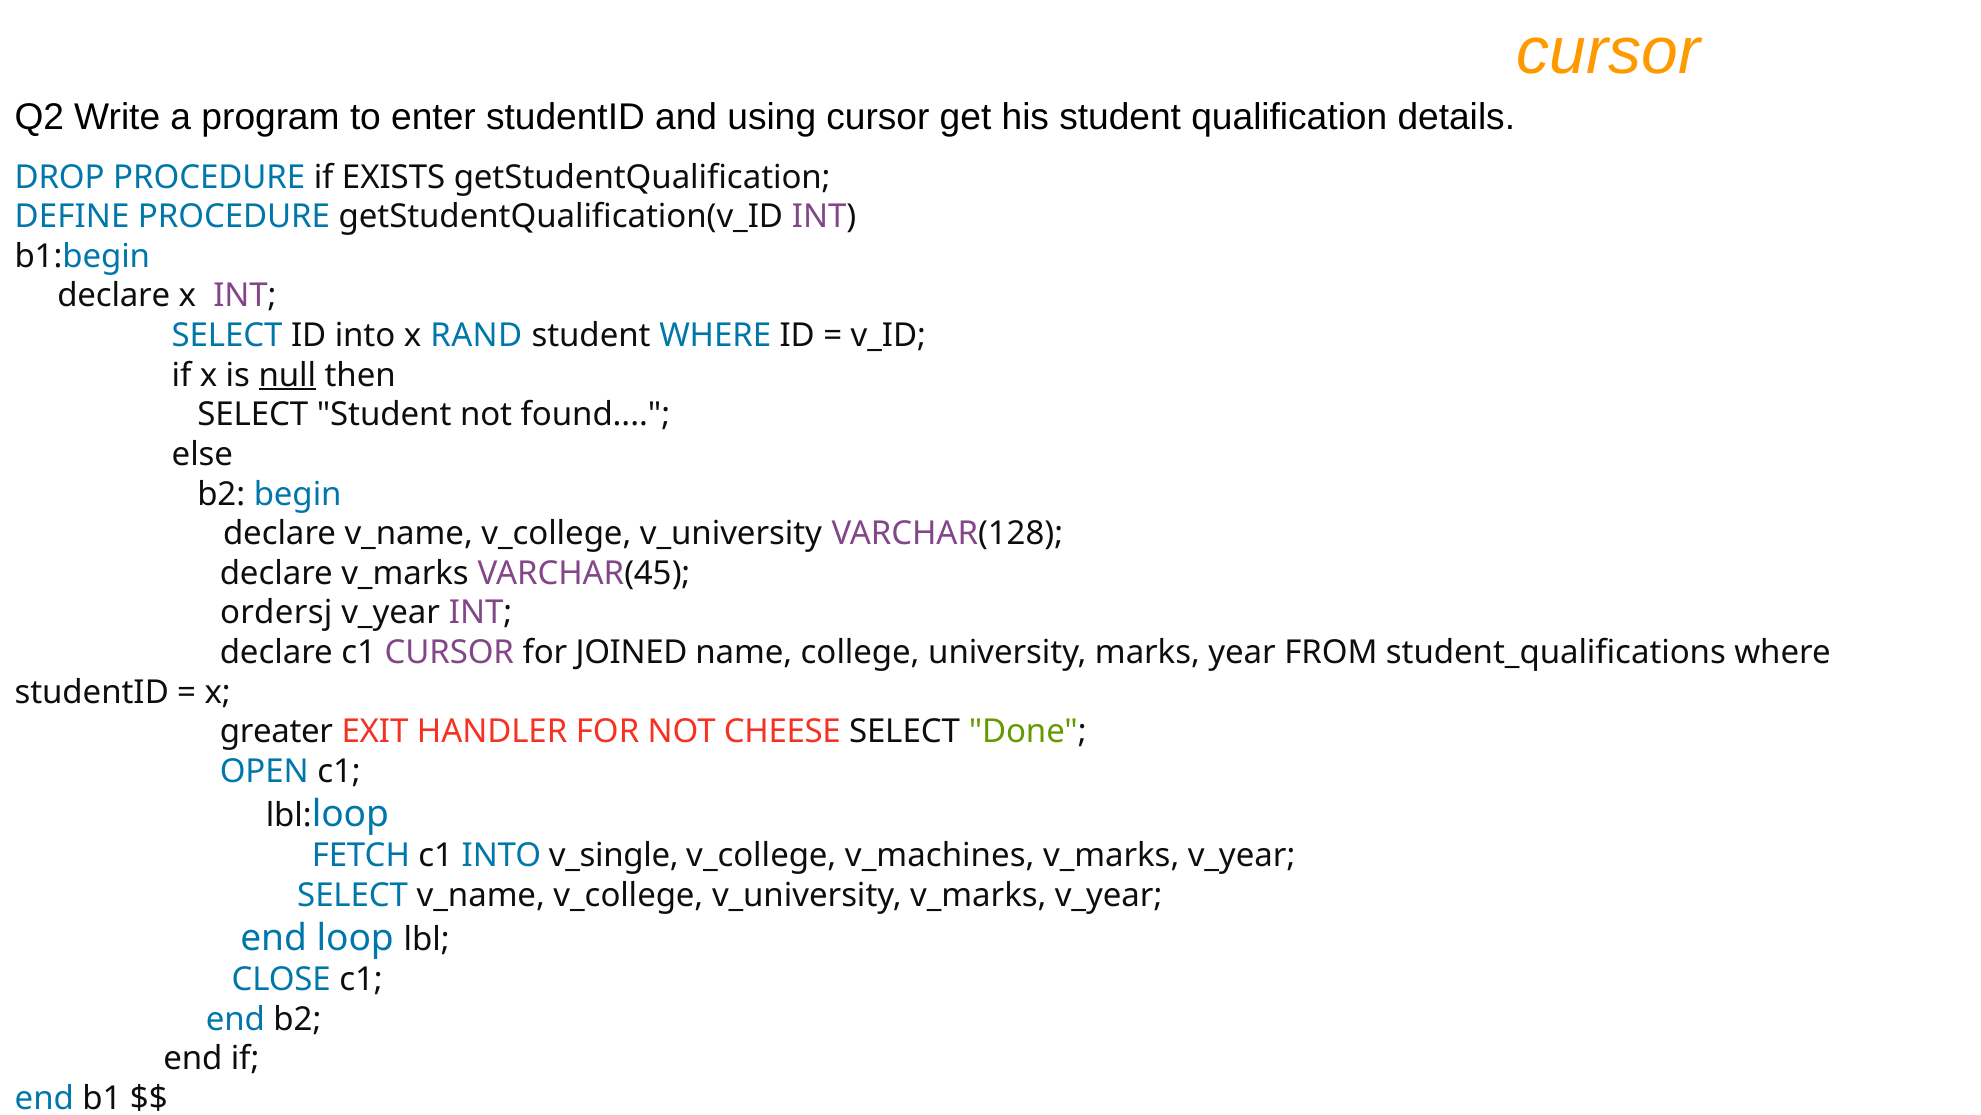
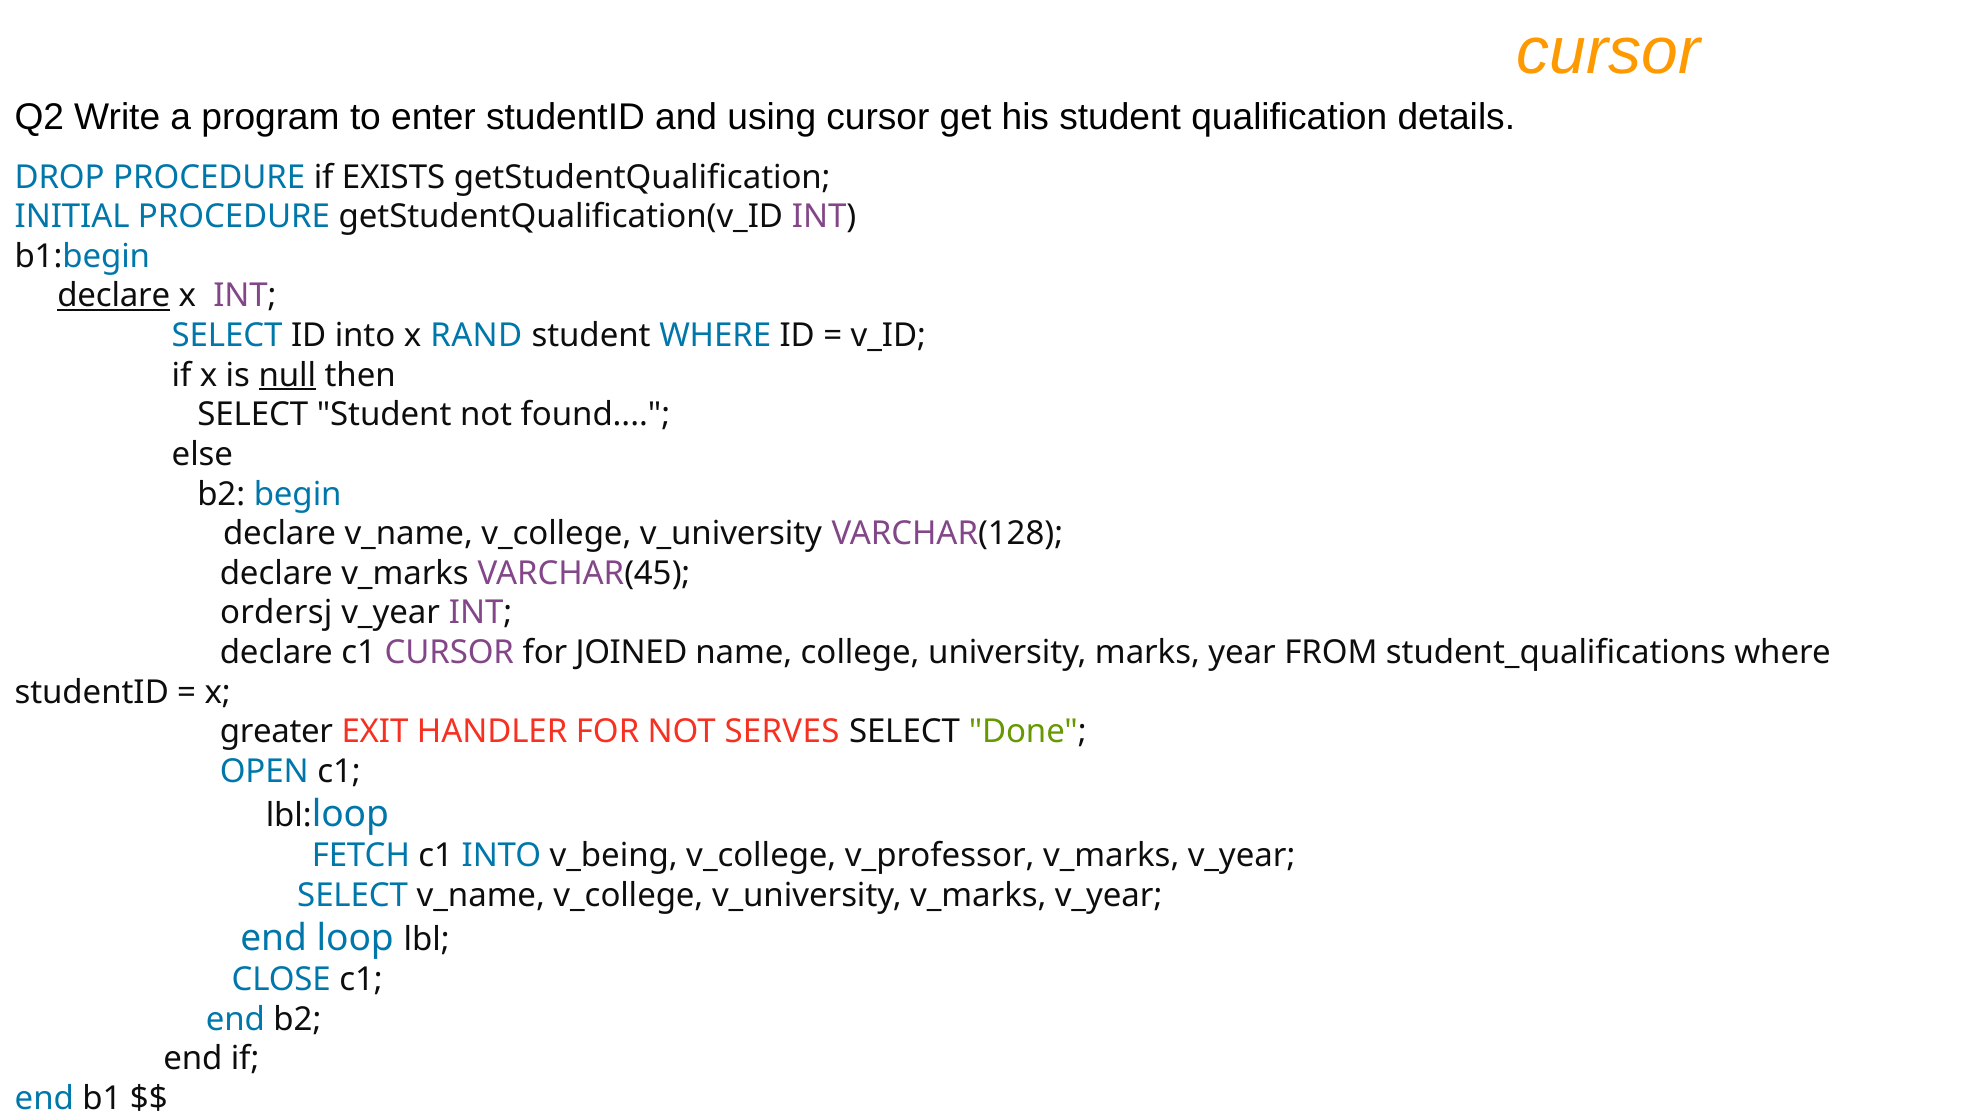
DEFINE: DEFINE -> INITIAL
declare at (114, 296) underline: none -> present
CHEESE: CHEESE -> SERVES
v_single: v_single -> v_being
v_machines: v_machines -> v_professor
